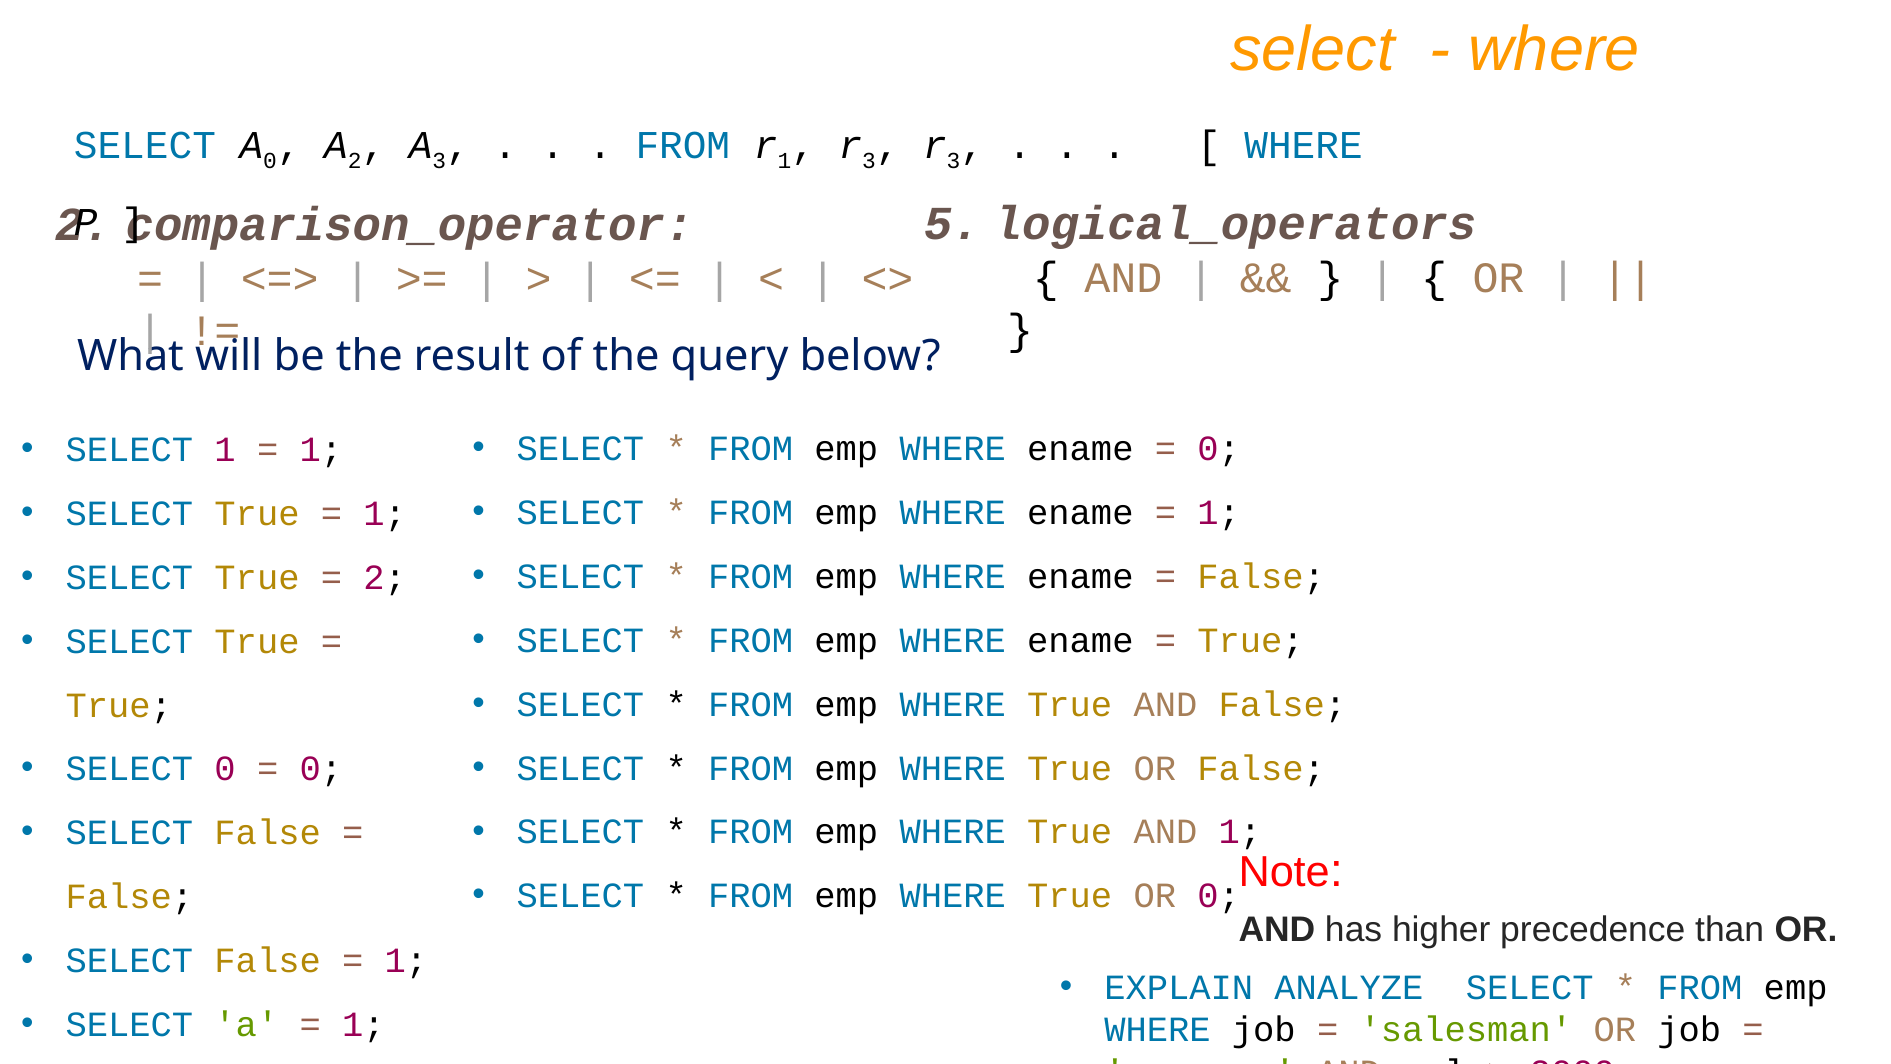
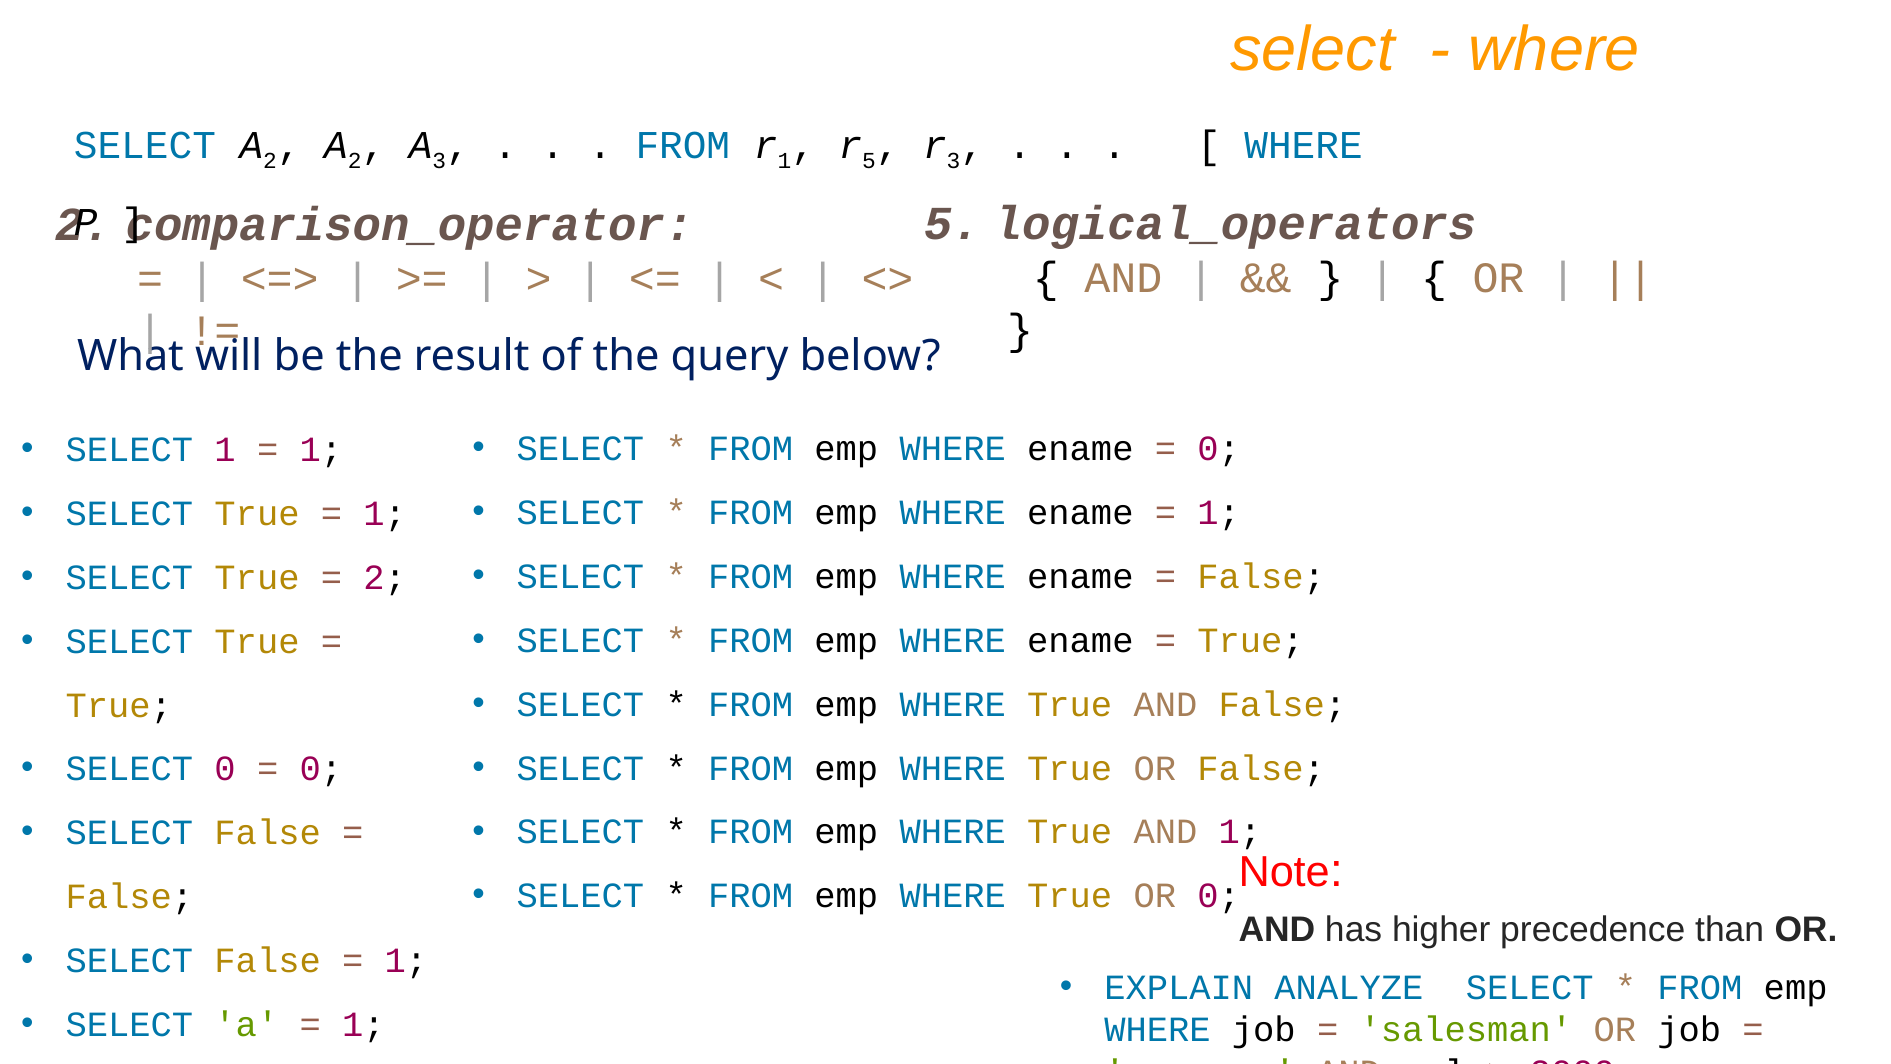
SELECT A 0: 0 -> 2
3 at (869, 161): 3 -> 5
